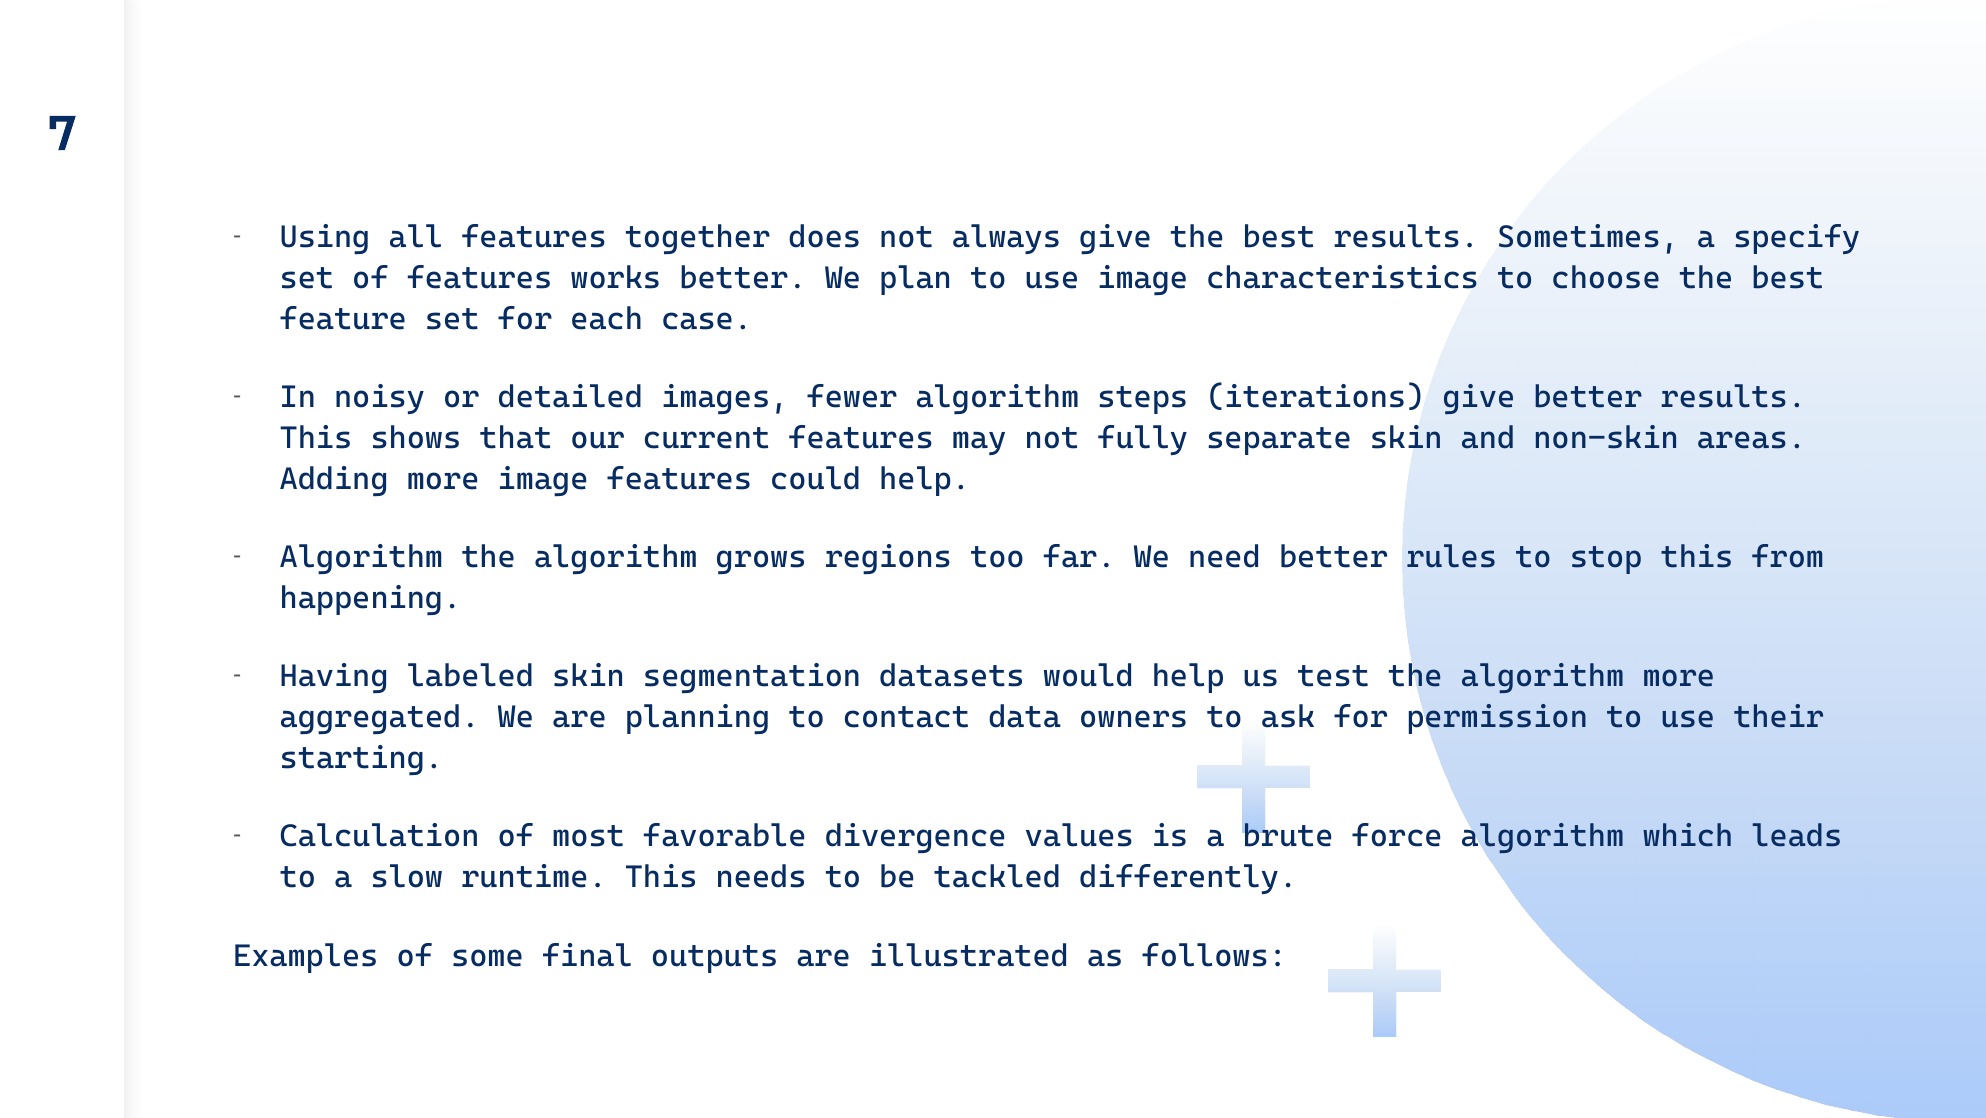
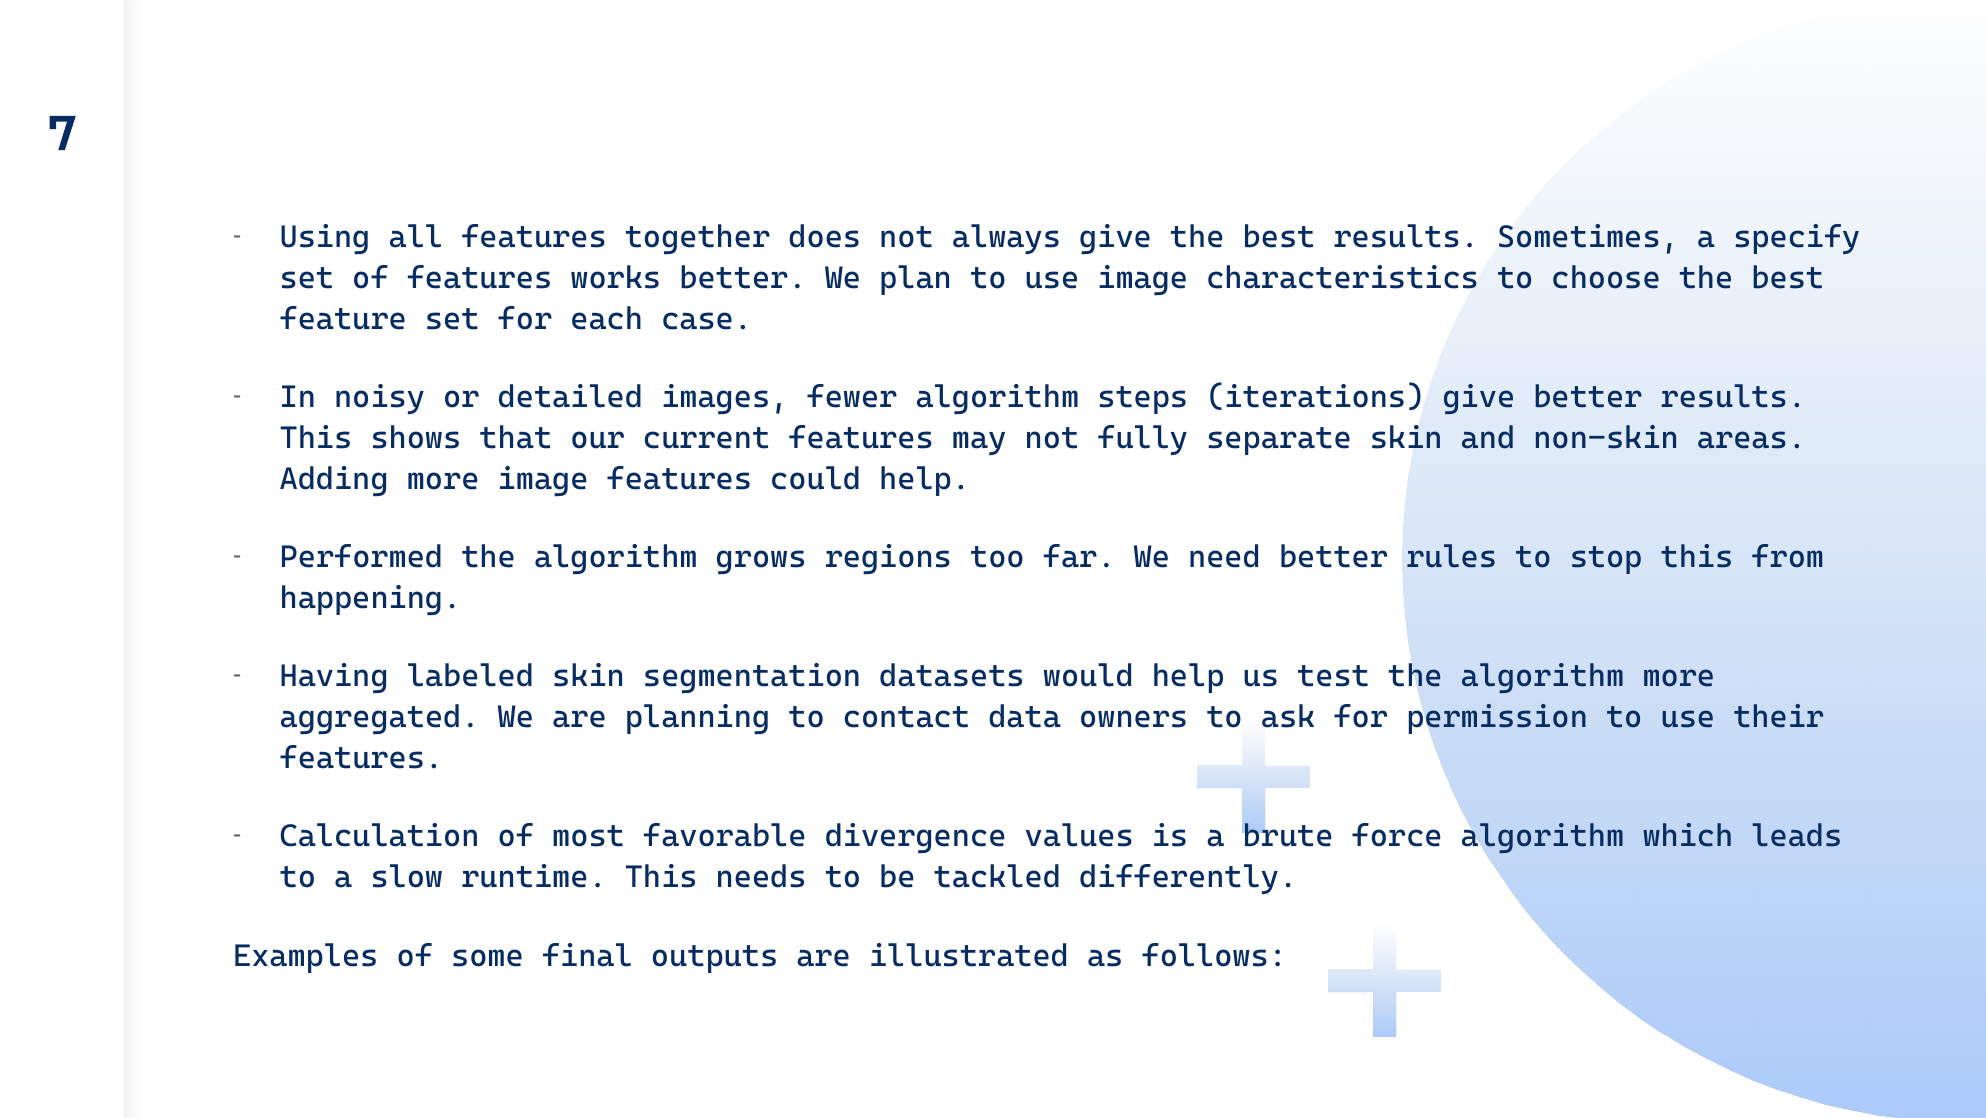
Algorithm at (361, 557): Algorithm -> Performed
starting at (361, 758): starting -> features
